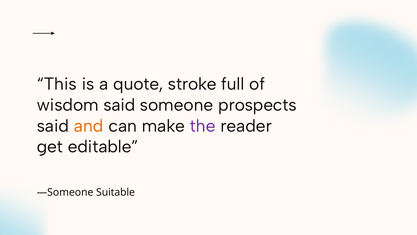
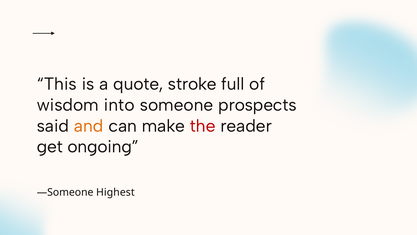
wisdom said: said -> into
the colour: purple -> red
editable: editable -> ongoing
Suitable: Suitable -> Highest
